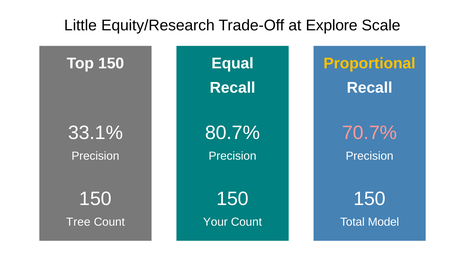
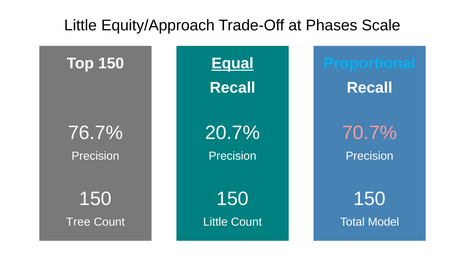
Equity/Research: Equity/Research -> Equity/Approach
Explore: Explore -> Phases
Equal underline: none -> present
Proportional colour: yellow -> light blue
33.1%: 33.1% -> 76.7%
80.7%: 80.7% -> 20.7%
Your at (215, 223): Your -> Little
